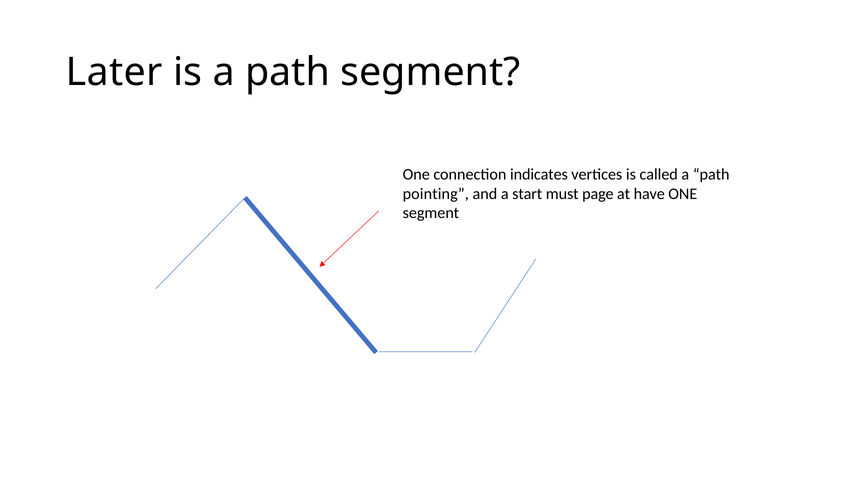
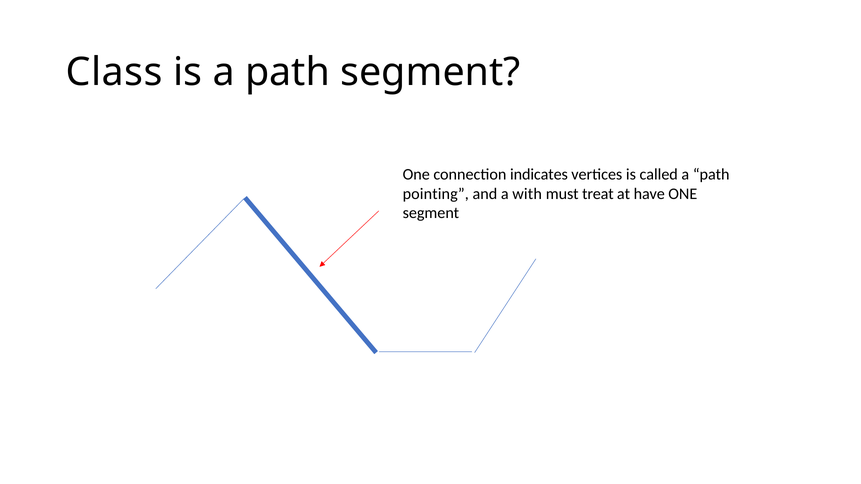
Later: Later -> Class
start: start -> with
page: page -> treat
